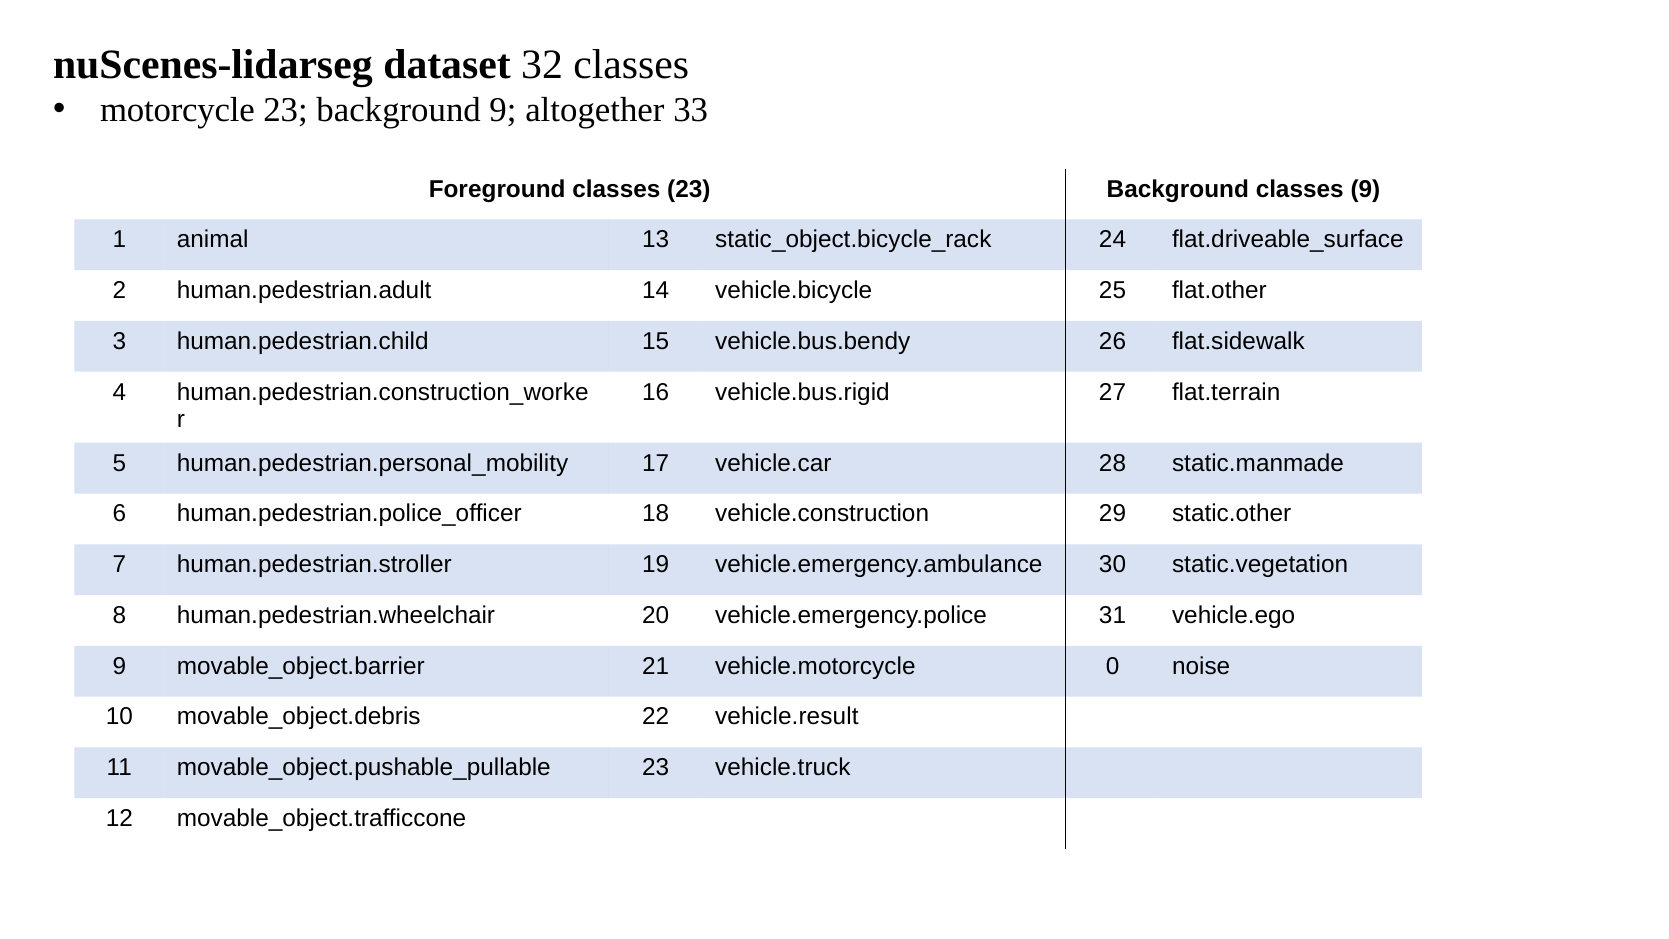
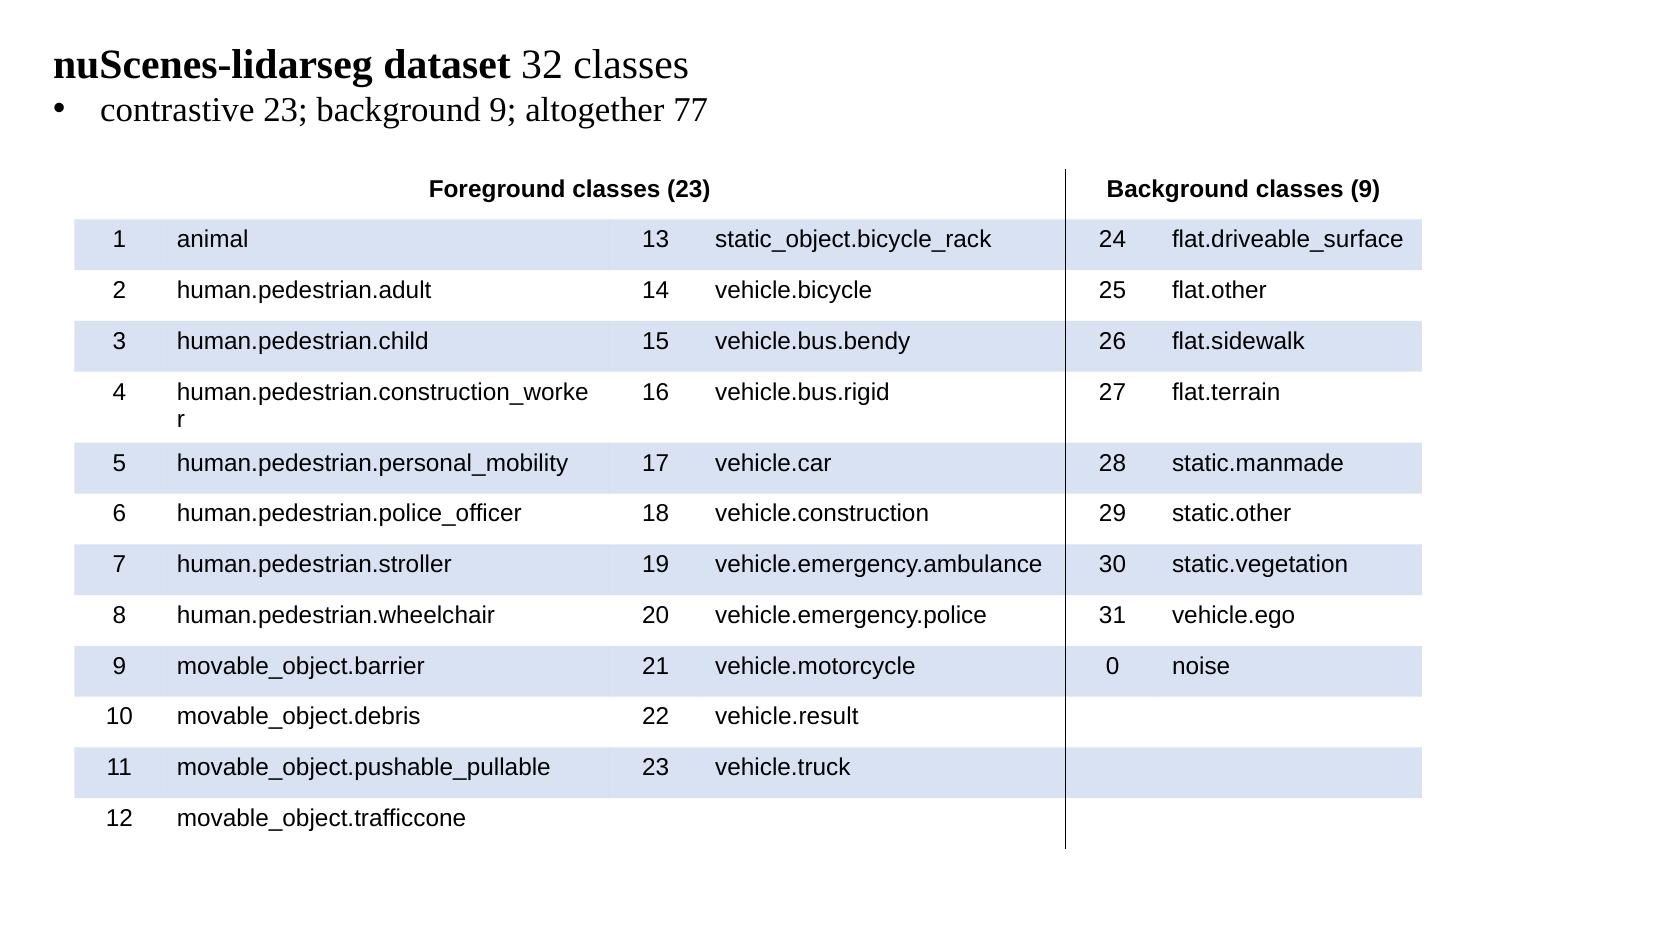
motorcycle: motorcycle -> contrastive
33: 33 -> 77
